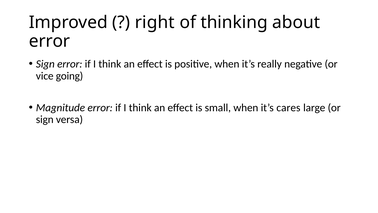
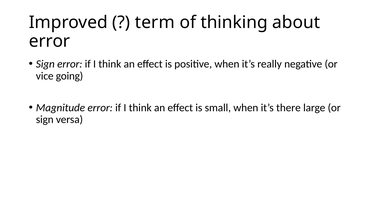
right: right -> term
cares: cares -> there
